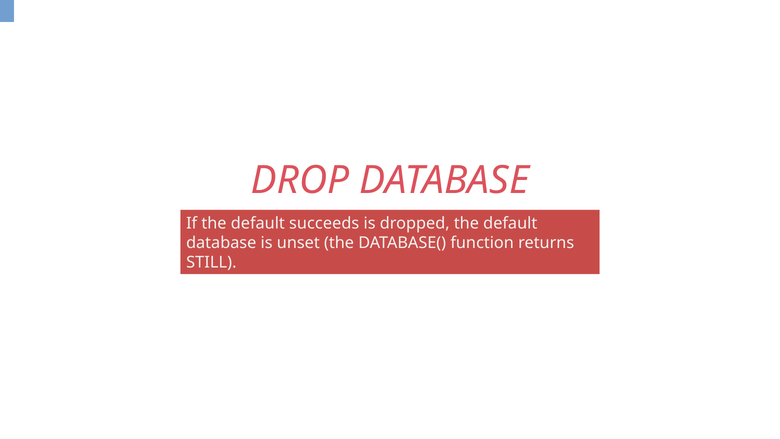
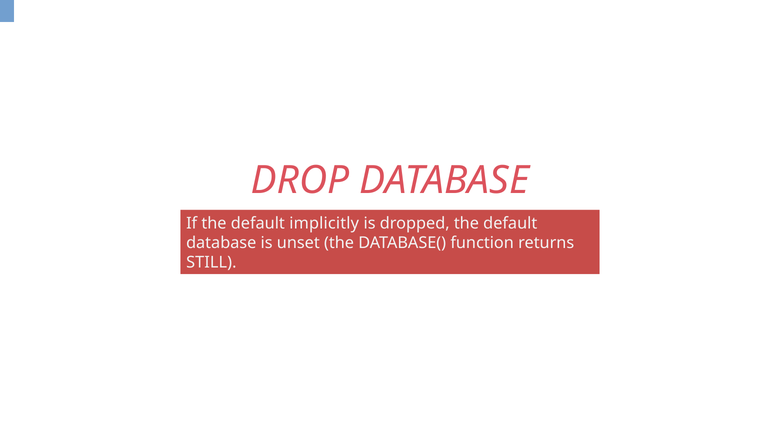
succeeds: succeeds -> implicitly
